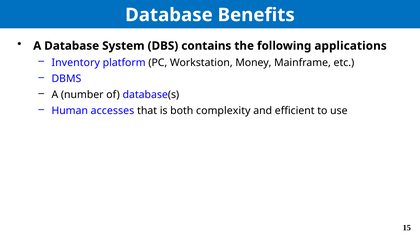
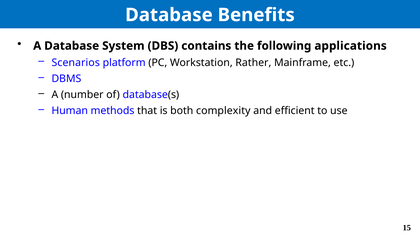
Inventory: Inventory -> Scenarios
Money: Money -> Rather
accesses: accesses -> methods
